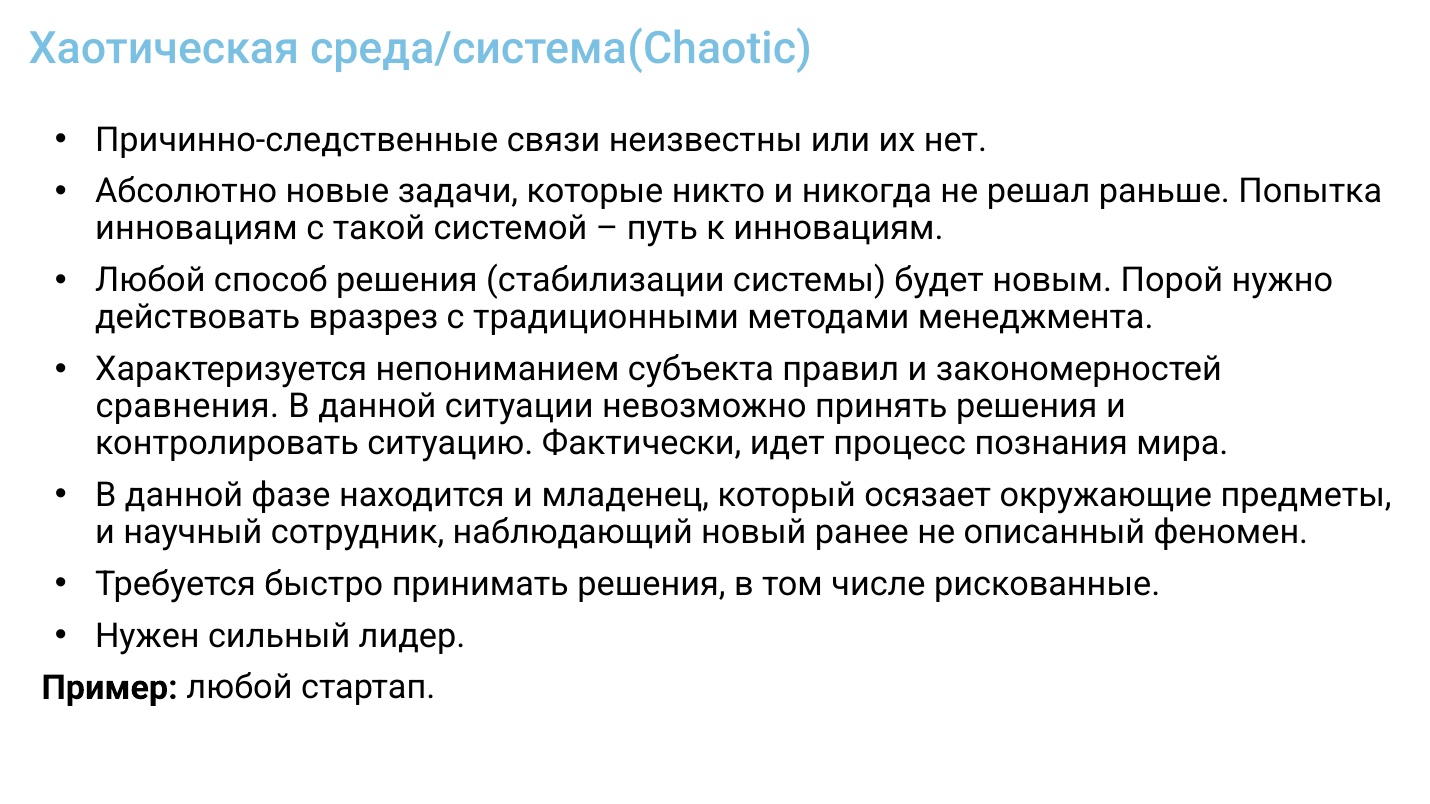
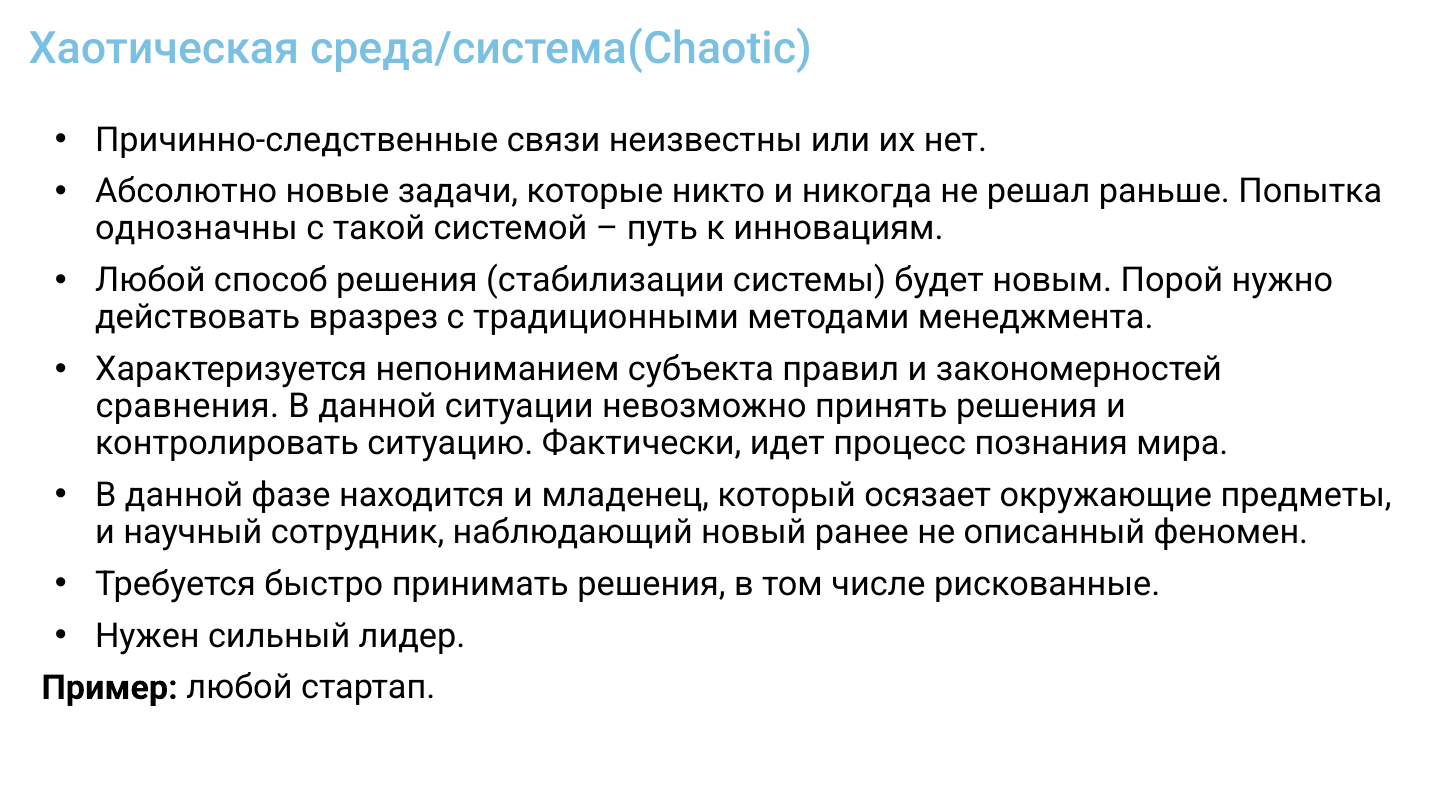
инновациям at (196, 229): инновациям -> однозначны
